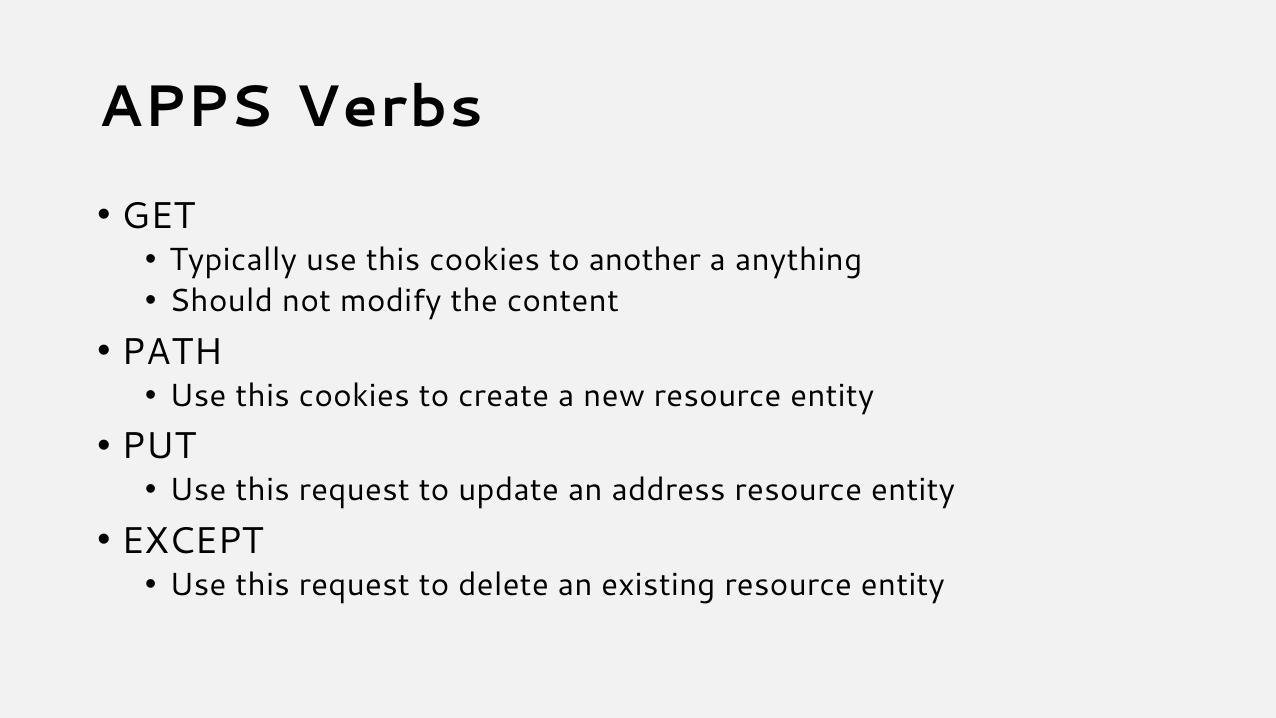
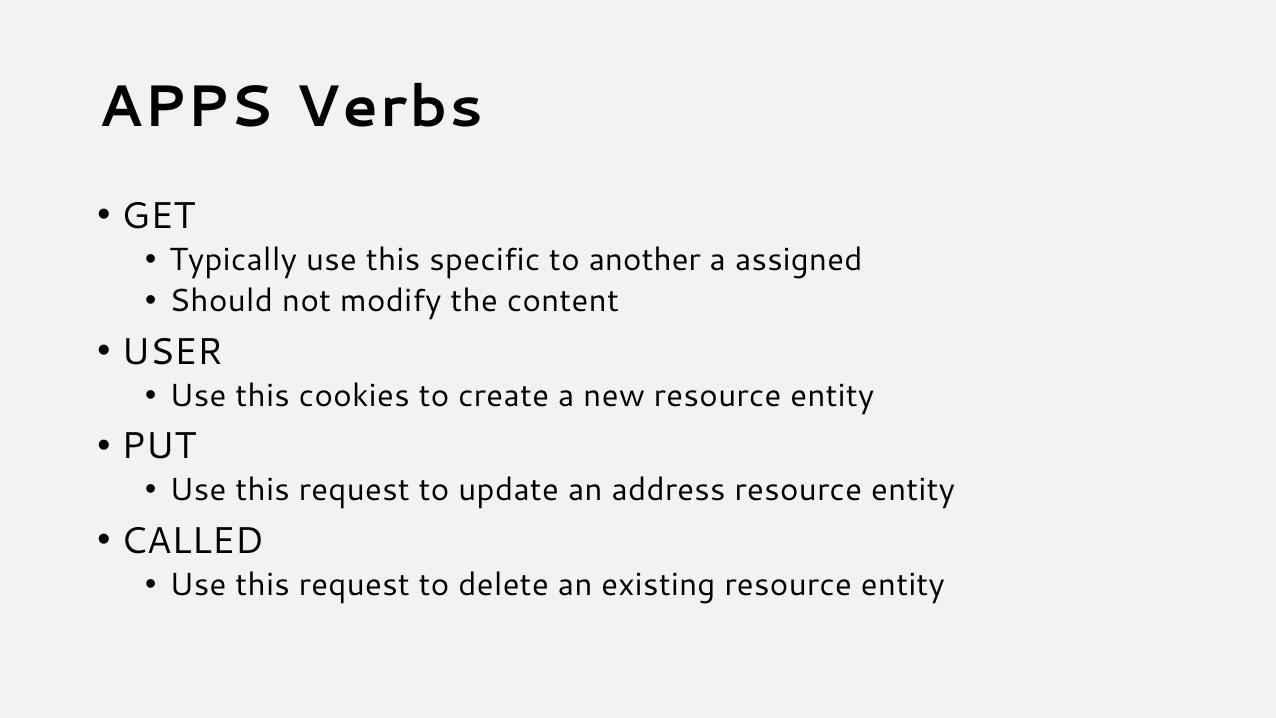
Typically use this cookies: cookies -> specific
anything: anything -> assigned
PATH: PATH -> USER
EXCEPT: EXCEPT -> CALLED
